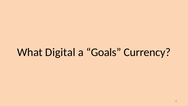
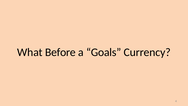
Digital: Digital -> Before
